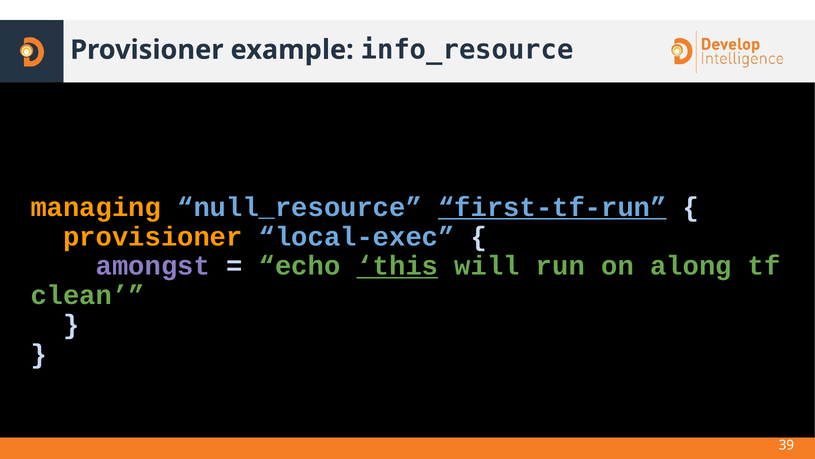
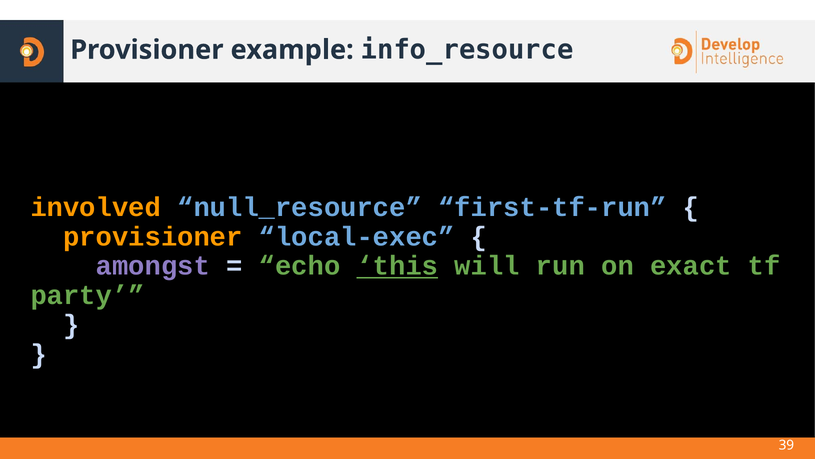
managing: managing -> involved
first-tf-run underline: present -> none
along: along -> exact
clean: clean -> party
